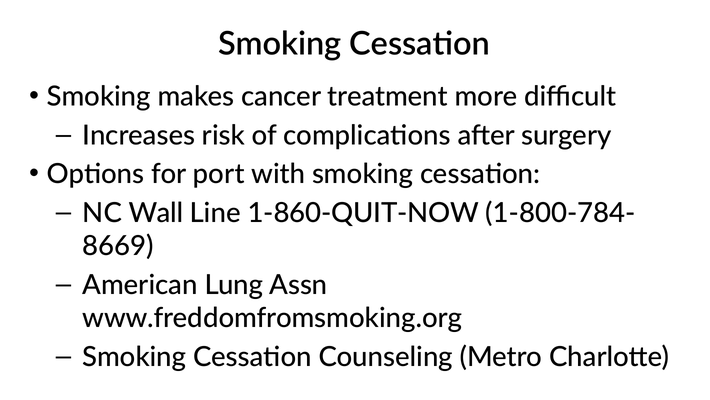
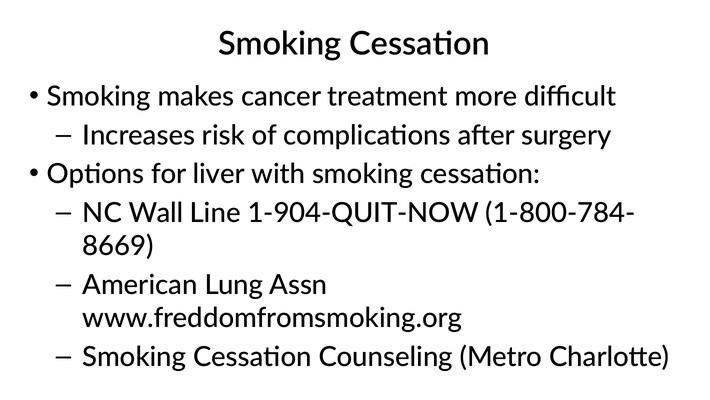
port: port -> liver
1-860-QUIT-NOW: 1-860-QUIT-NOW -> 1-904-QUIT-NOW
